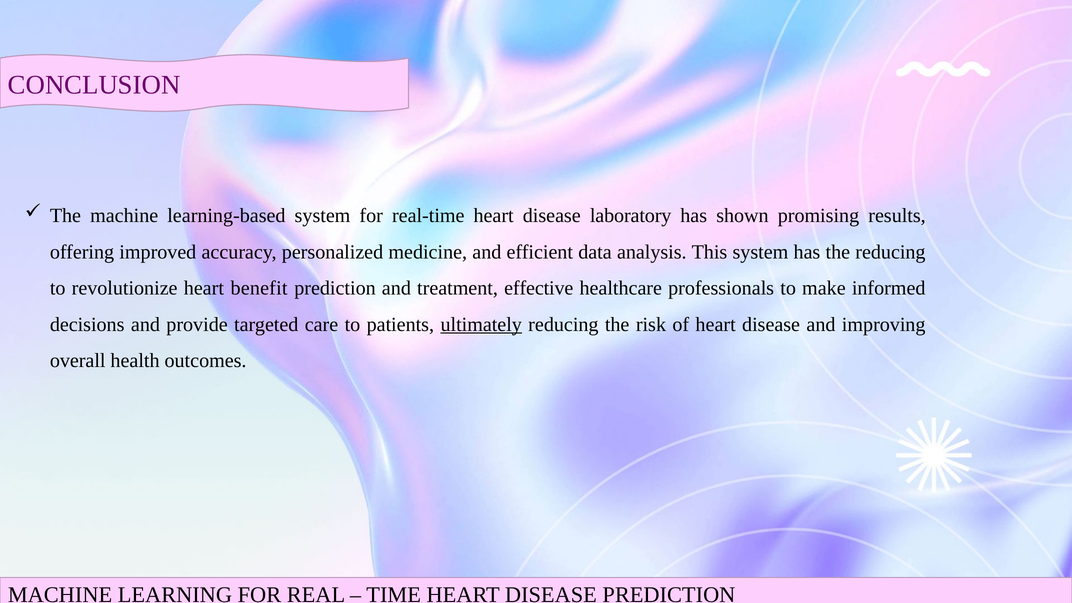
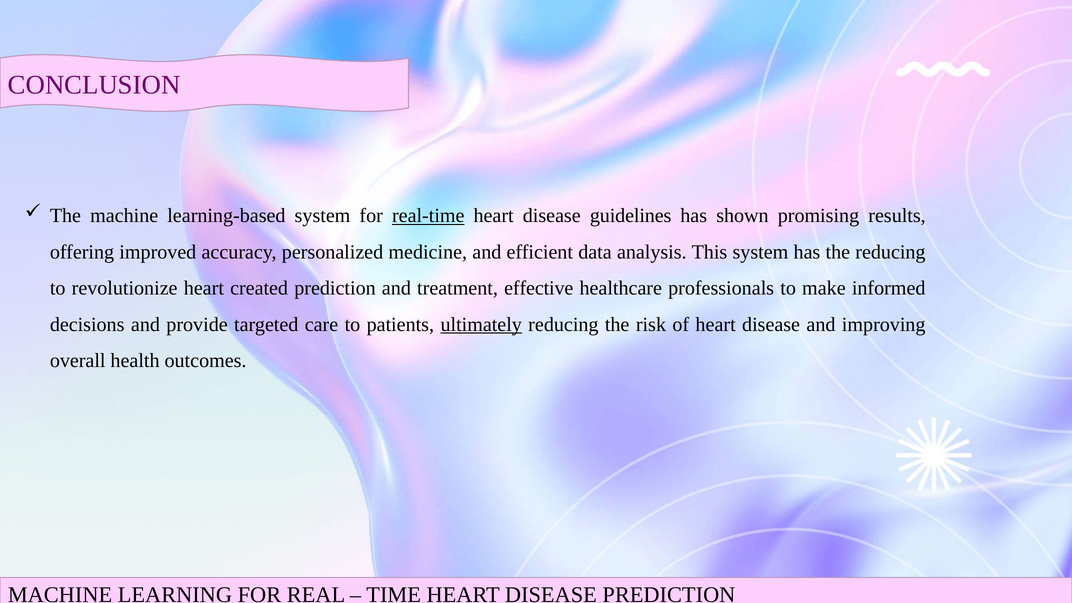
real-time underline: none -> present
laboratory: laboratory -> guidelines
benefit: benefit -> created
